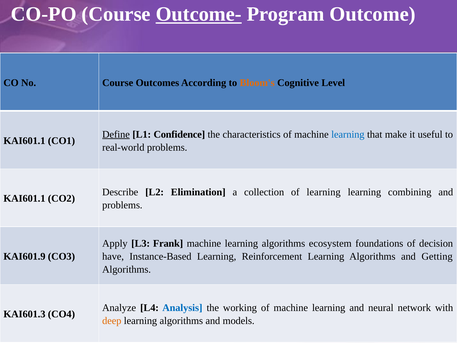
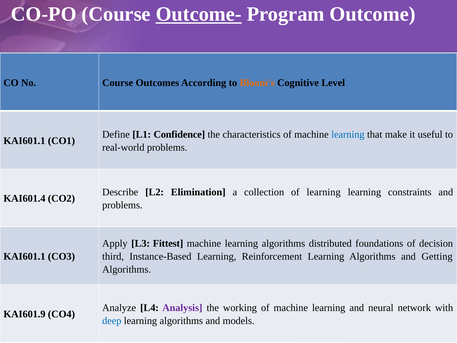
Define underline: present -> none
combining: combining -> constraints
KAI601.1 at (24, 199): KAI601.1 -> KAI601.4
Frank: Frank -> Fittest
ecosystem: ecosystem -> distributed
KAI601.9 at (24, 257): KAI601.9 -> KAI601.1
have: have -> third
Analysis colour: blue -> purple
KAI601.3: KAI601.3 -> KAI601.9
deep colour: orange -> blue
